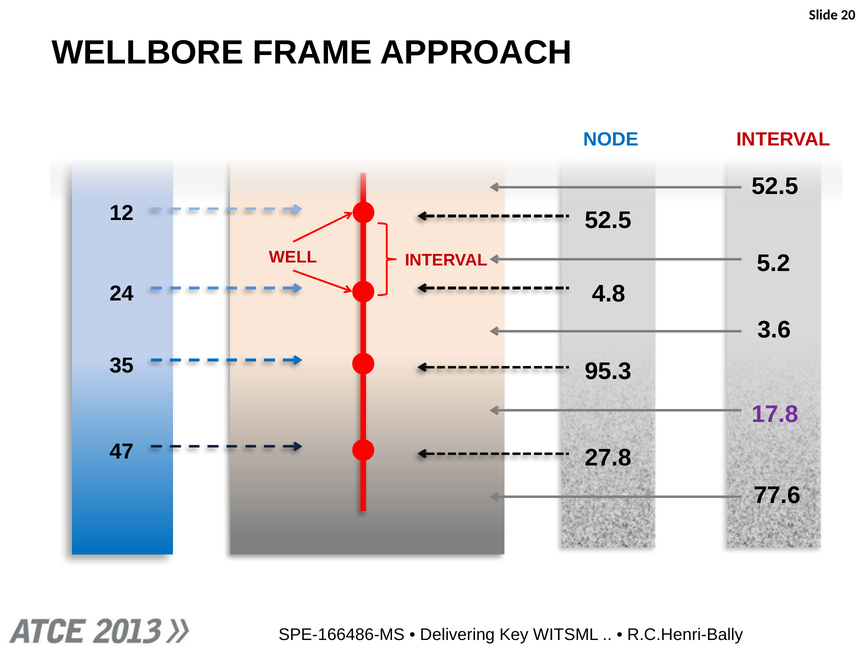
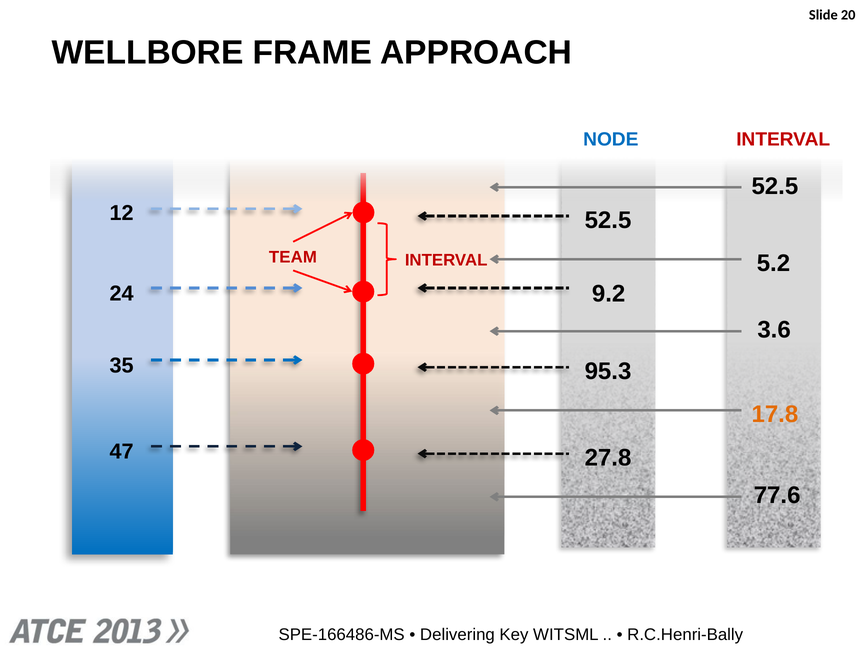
WELL: WELL -> TEAM
4.8: 4.8 -> 9.2
17.8 colour: purple -> orange
